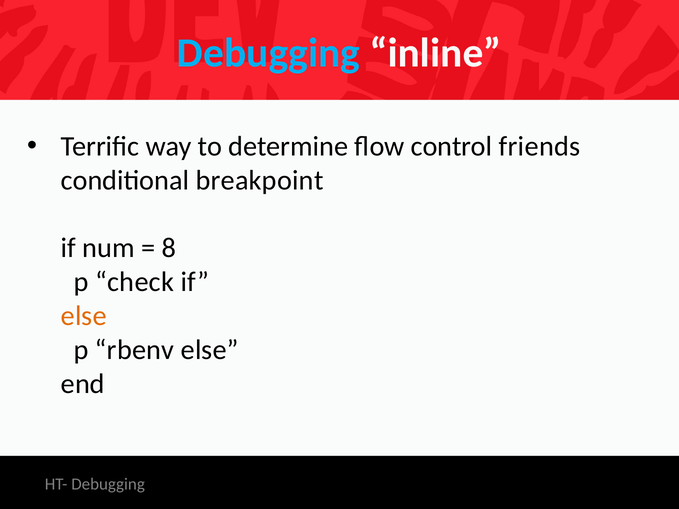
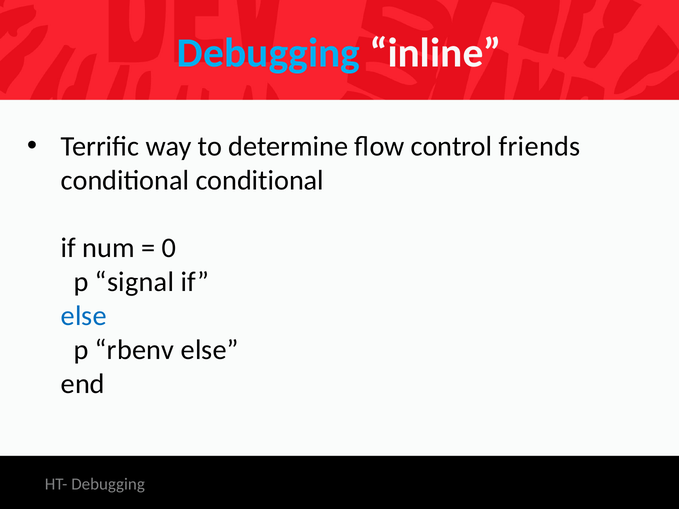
conditional breakpoint: breakpoint -> conditional
8: 8 -> 0
check: check -> signal
else at (84, 316) colour: orange -> blue
